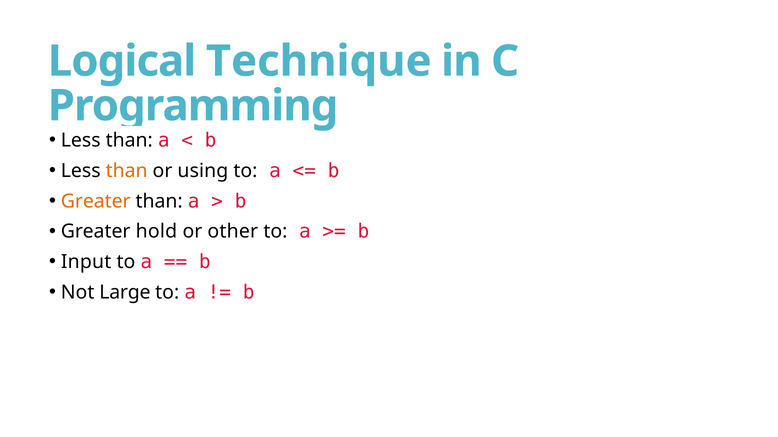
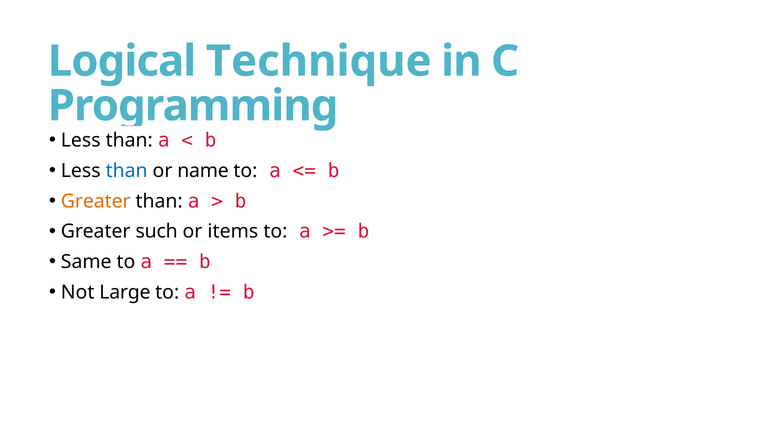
than at (127, 171) colour: orange -> blue
using: using -> name
hold: hold -> such
other: other -> items
Input: Input -> Same
